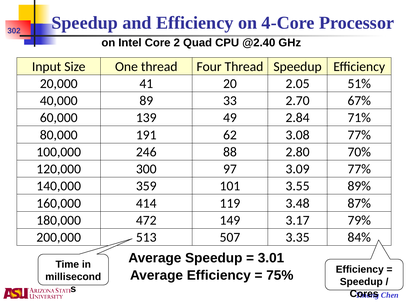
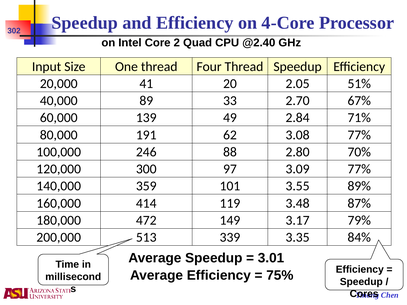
507: 507 -> 339
